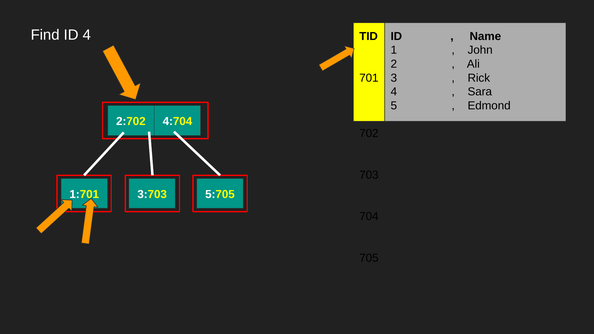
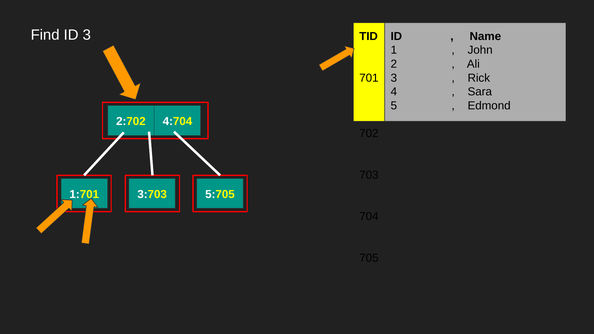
ID 4: 4 -> 3
